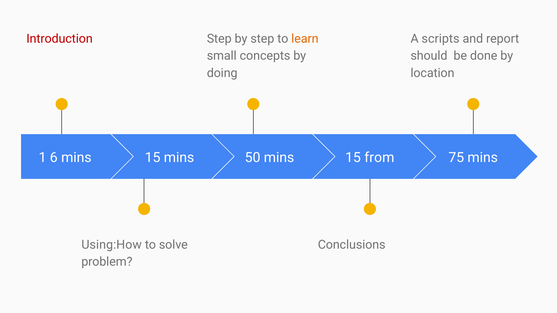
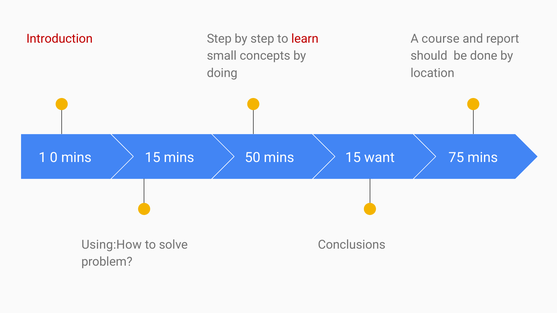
learn colour: orange -> red
scripts: scripts -> course
6: 6 -> 0
from: from -> want
